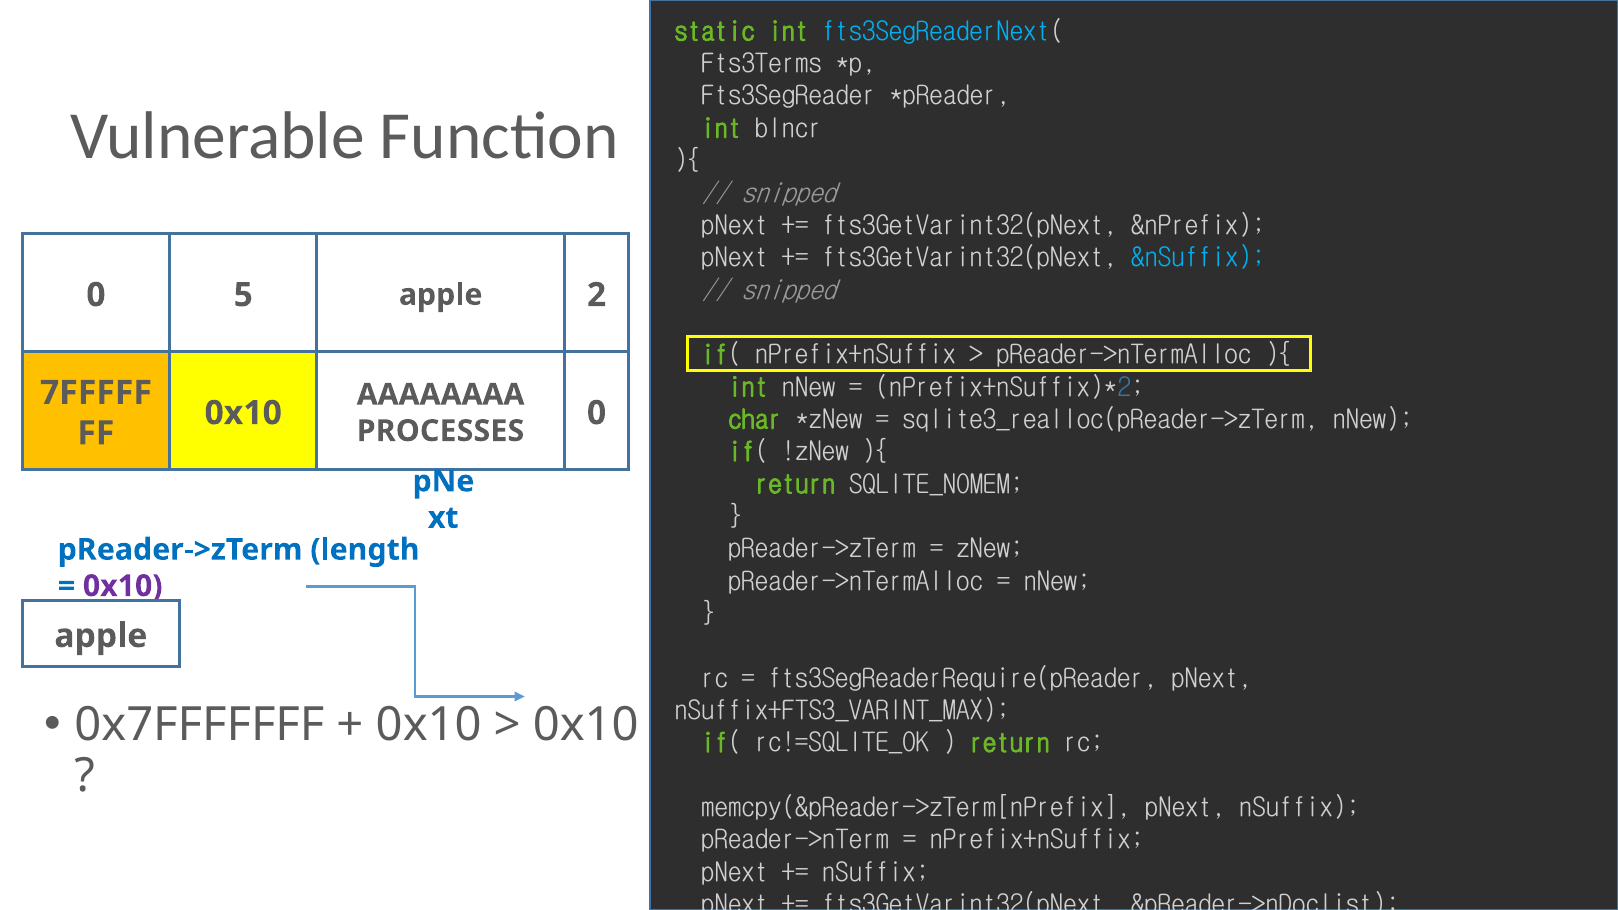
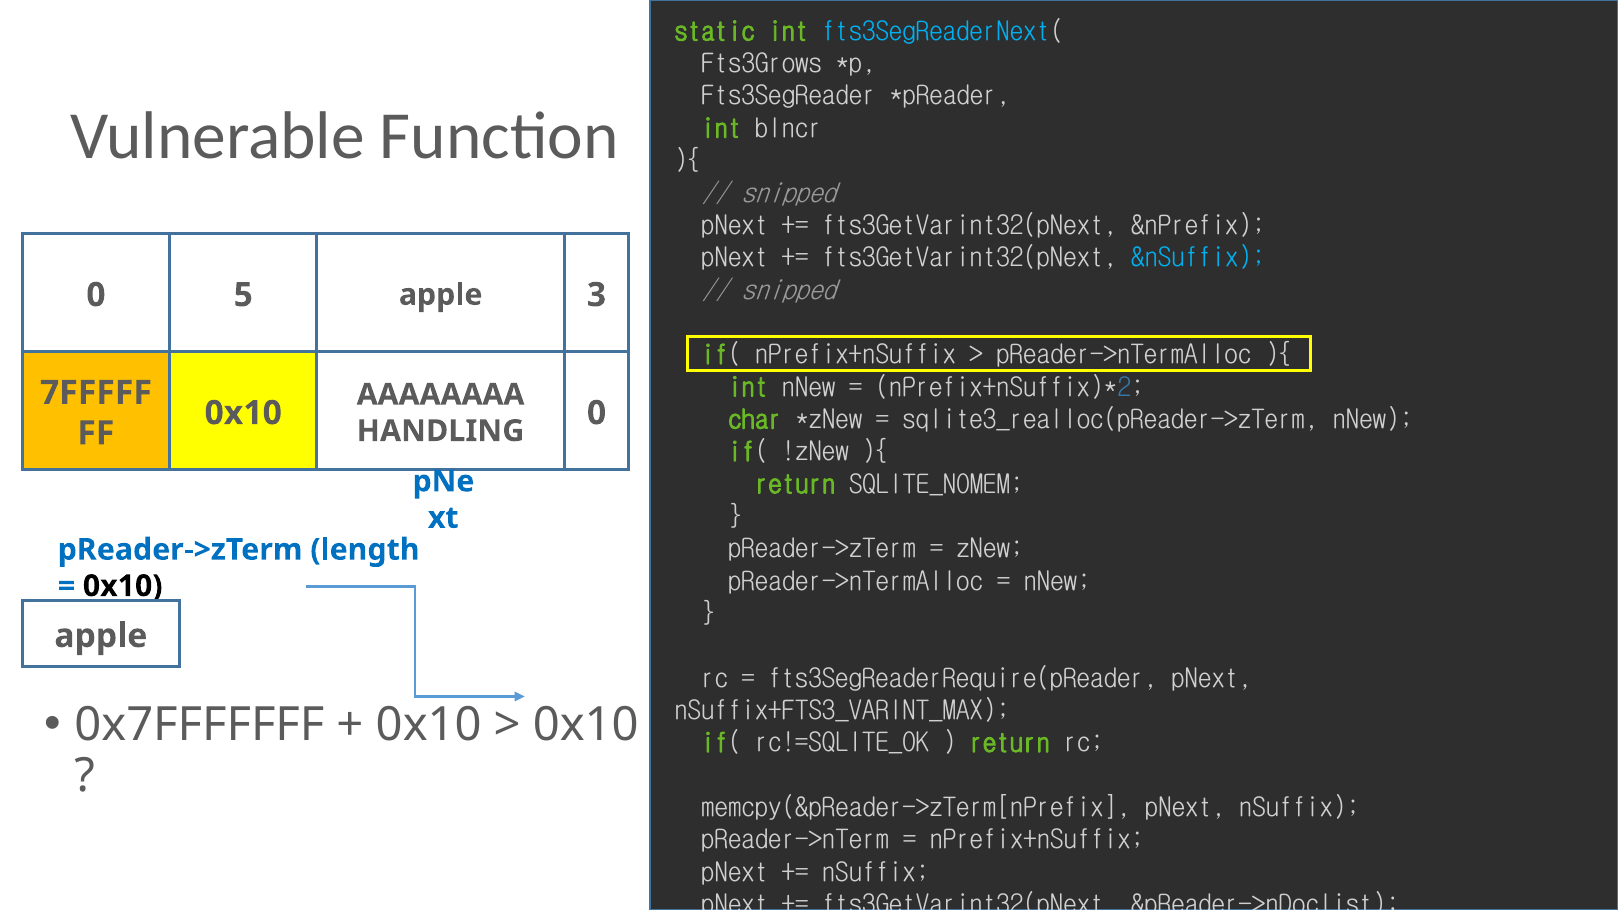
Fts3Terms: Fts3Terms -> Fts3Grows
2: 2 -> 3
PROCESSES: PROCESSES -> HANDLING
0x10 at (123, 586) colour: purple -> black
